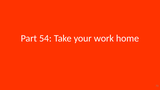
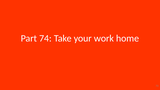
54: 54 -> 74
